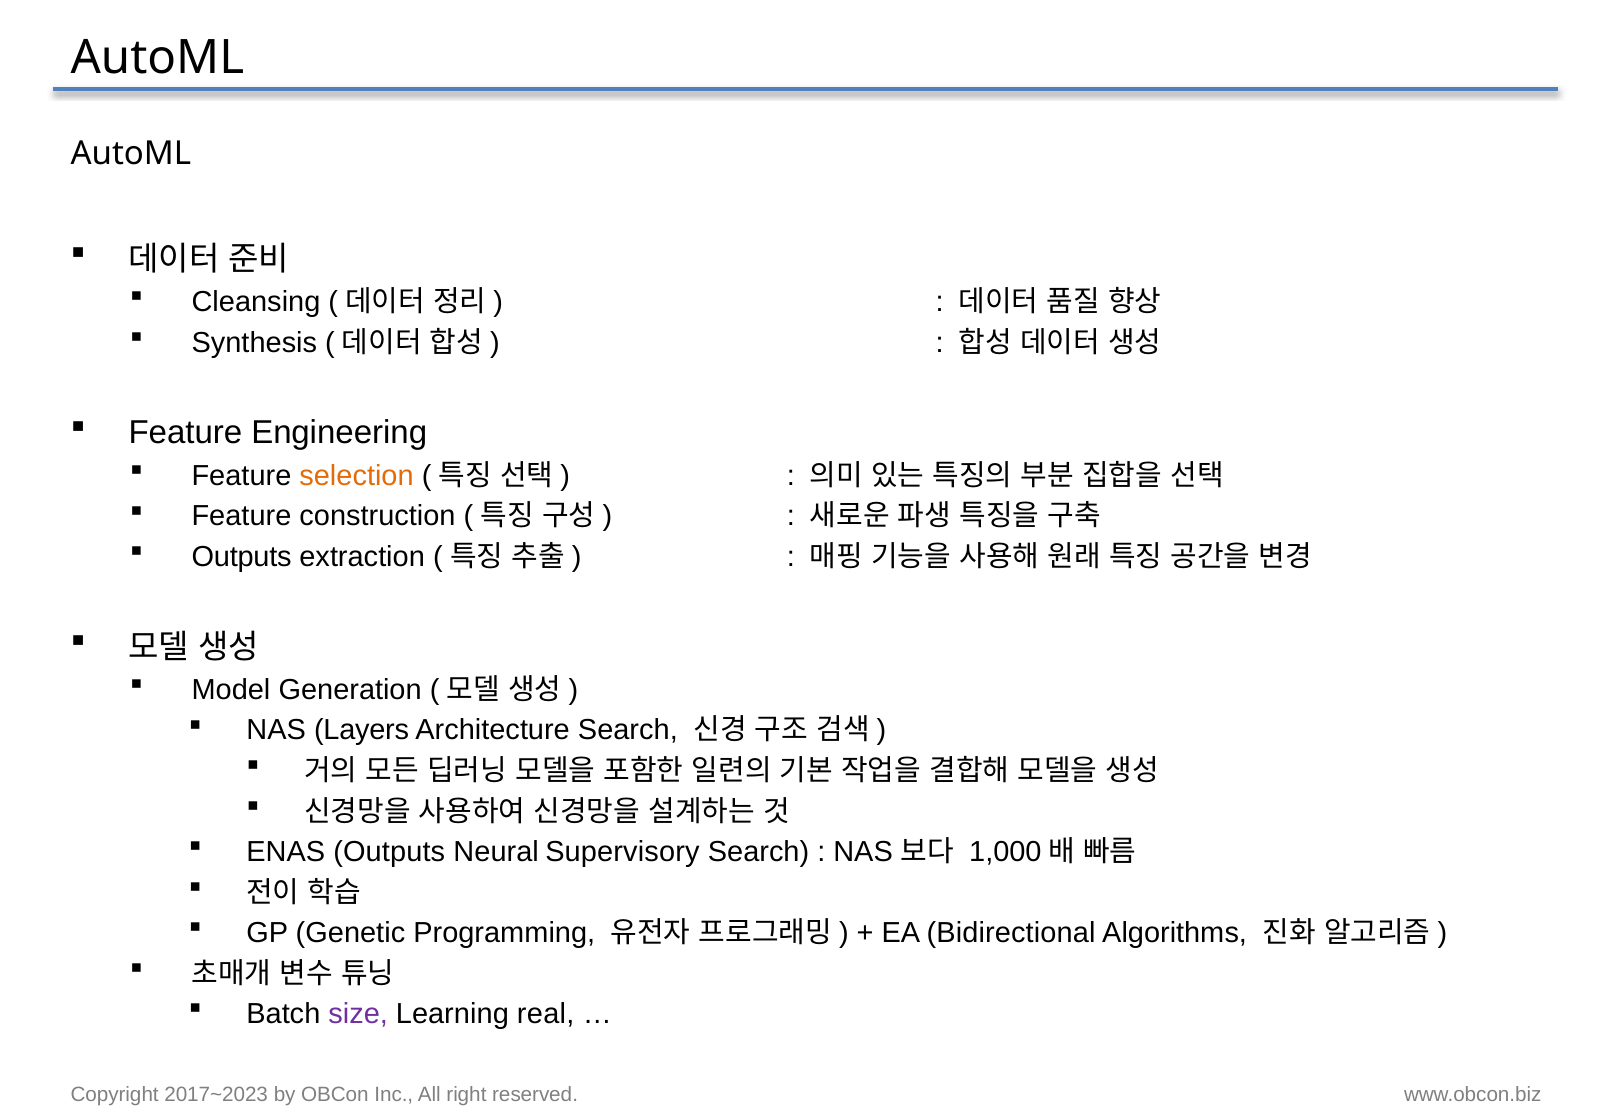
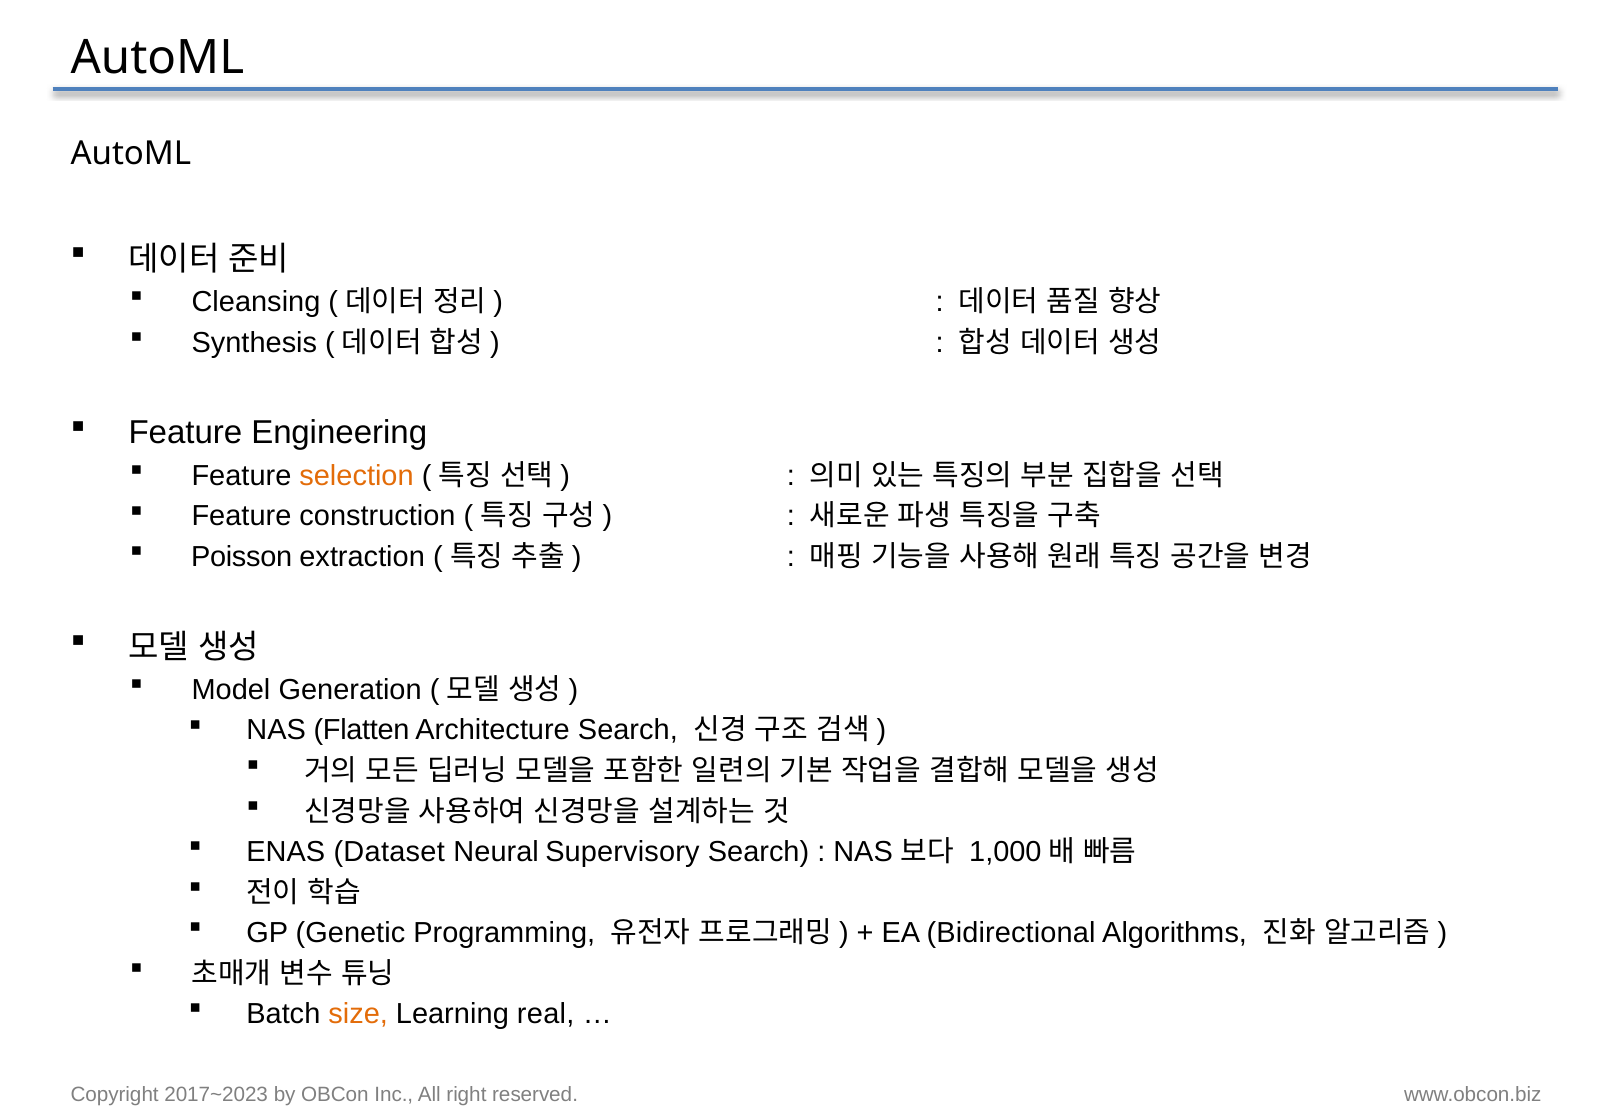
Outputs at (242, 557): Outputs -> Poisson
Layers: Layers -> Flatten
ENAS Outputs: Outputs -> Dataset
size colour: purple -> orange
